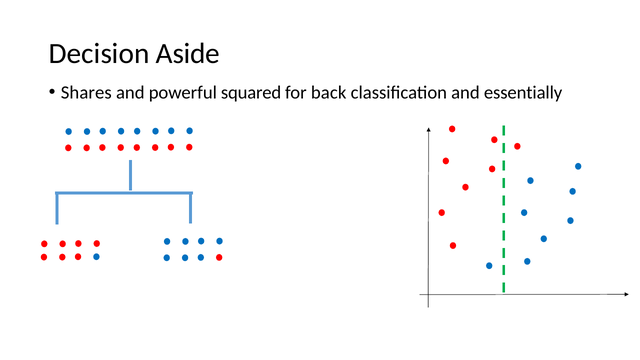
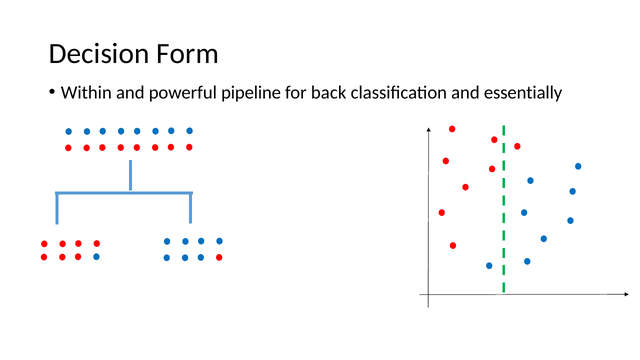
Aside: Aside -> Form
Shares: Shares -> Within
squared: squared -> pipeline
